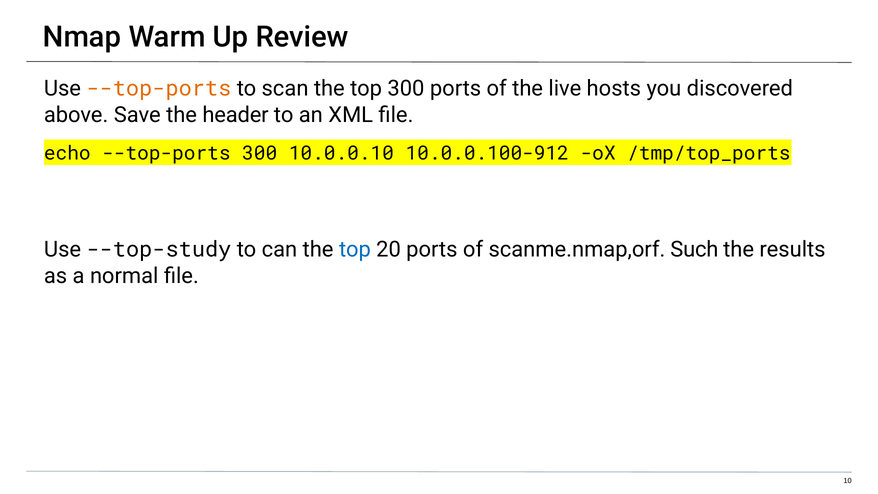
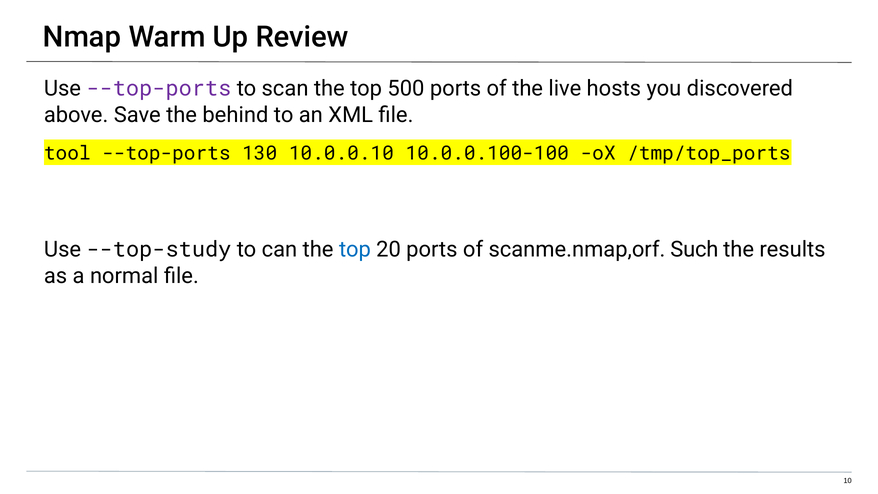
--top-ports at (159, 88) colour: orange -> purple
top 300: 300 -> 500
header: header -> behind
echo: echo -> tool
--top-ports 300: 300 -> 130
10.0.0.100-912: 10.0.0.100-912 -> 10.0.0.100-100
